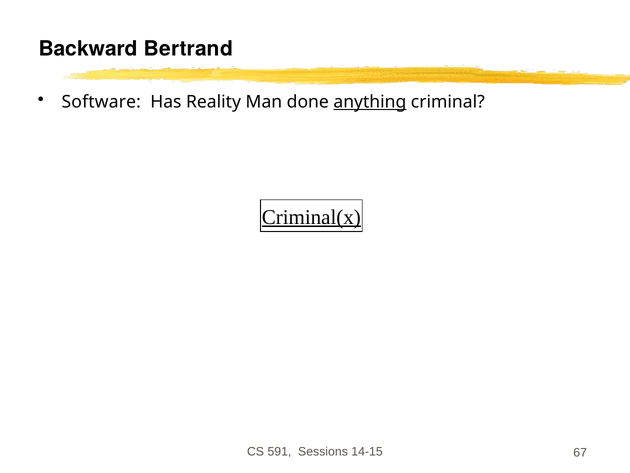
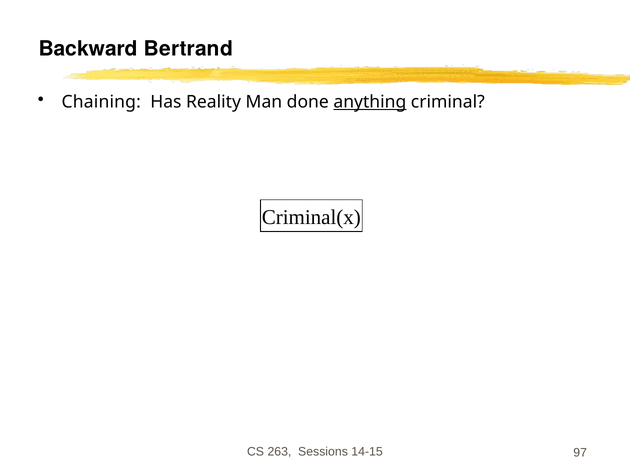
Software: Software -> Chaining
Criminal(x underline: present -> none
591: 591 -> 263
67: 67 -> 97
